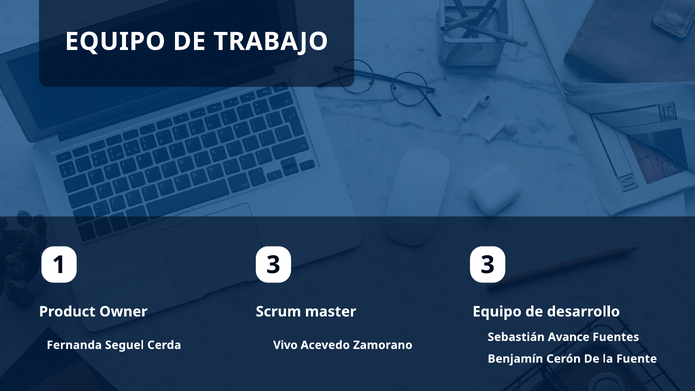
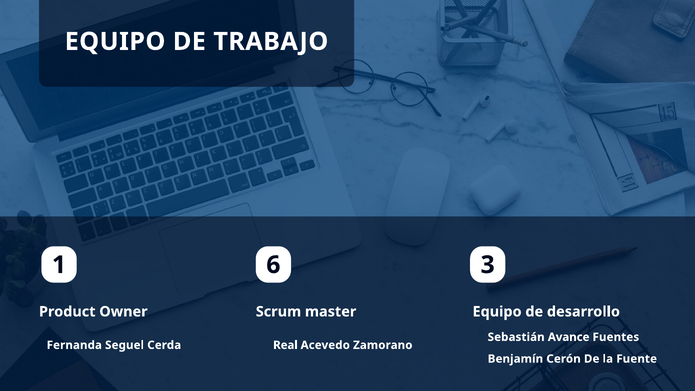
1 3: 3 -> 6
Vivo: Vivo -> Real
